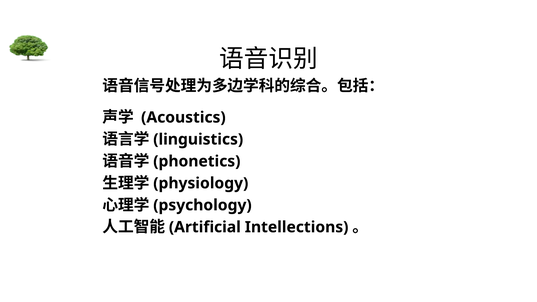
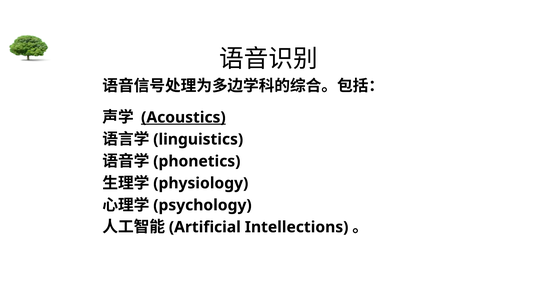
Acoustics underline: none -> present
